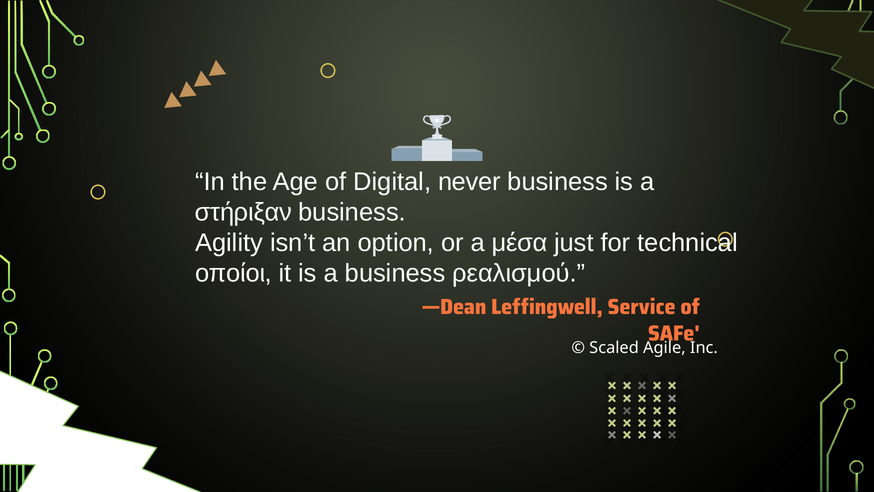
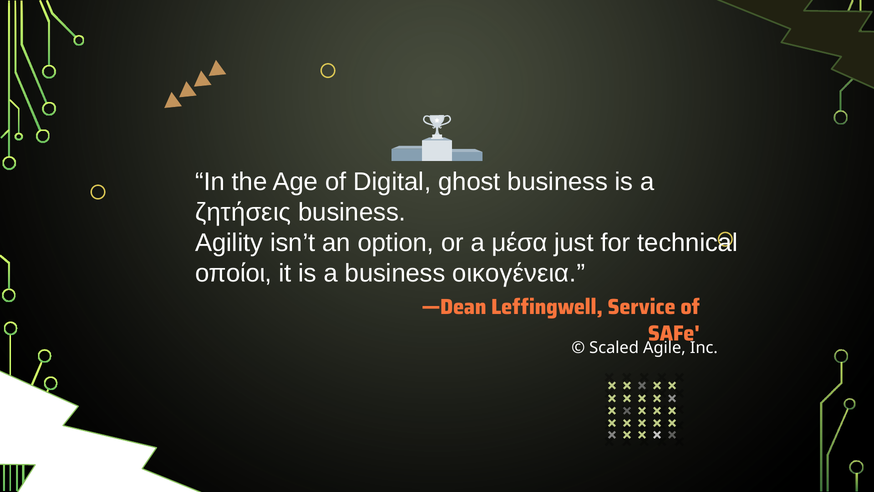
never: never -> ghost
στήριξαν: στήριξαν -> ζητήσεις
ρεαλισμού: ρεαλισμού -> οικογένεια
